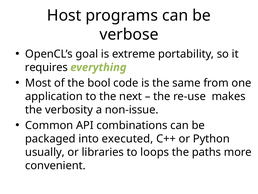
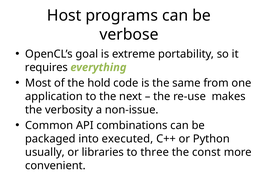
bool: bool -> hold
loops: loops -> three
paths: paths -> const
